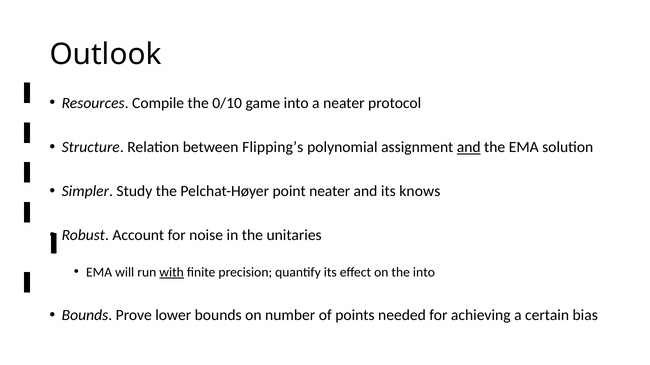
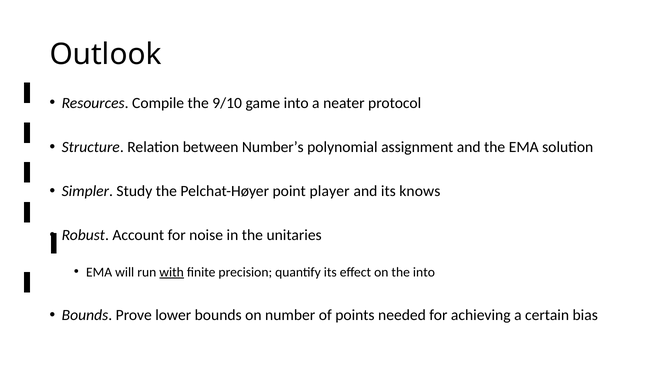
0/10: 0/10 -> 9/10
Flipping’s: Flipping’s -> Number’s
and at (469, 147) underline: present -> none
point neater: neater -> player
